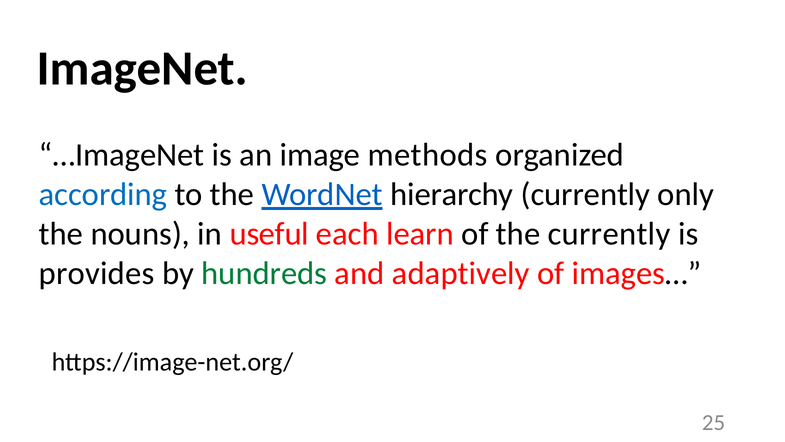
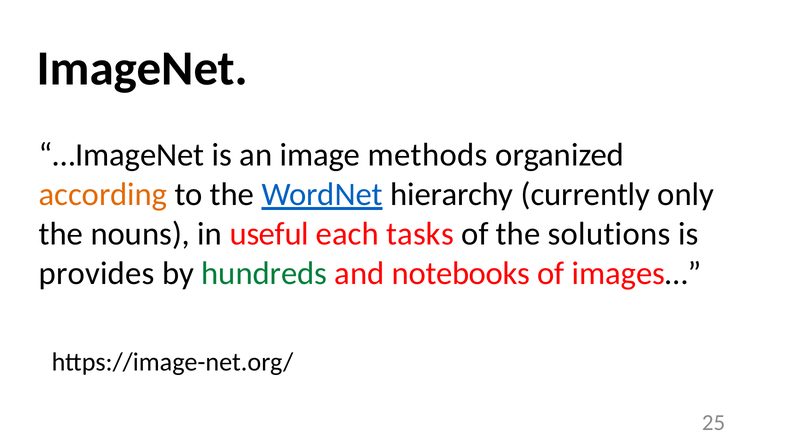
according colour: blue -> orange
learn: learn -> tasks
the currently: currently -> solutions
adaptively: adaptively -> notebooks
